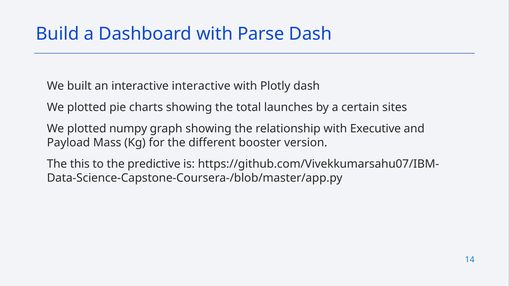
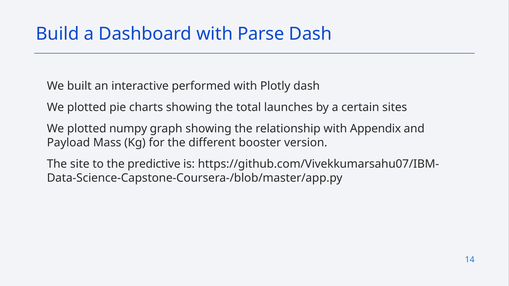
interactive interactive: interactive -> performed
Executive: Executive -> Appendix
this: this -> site
